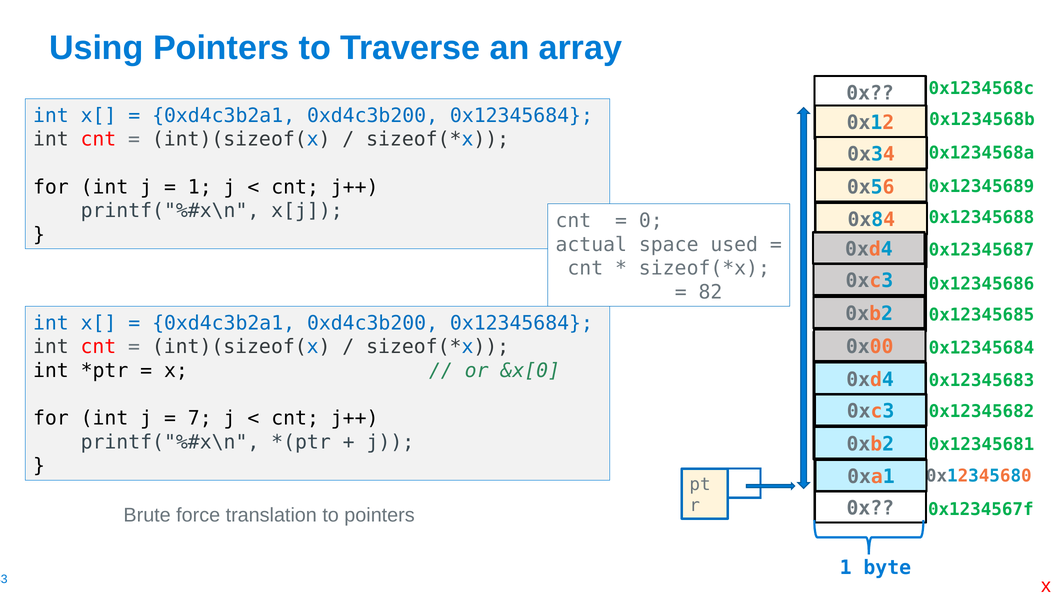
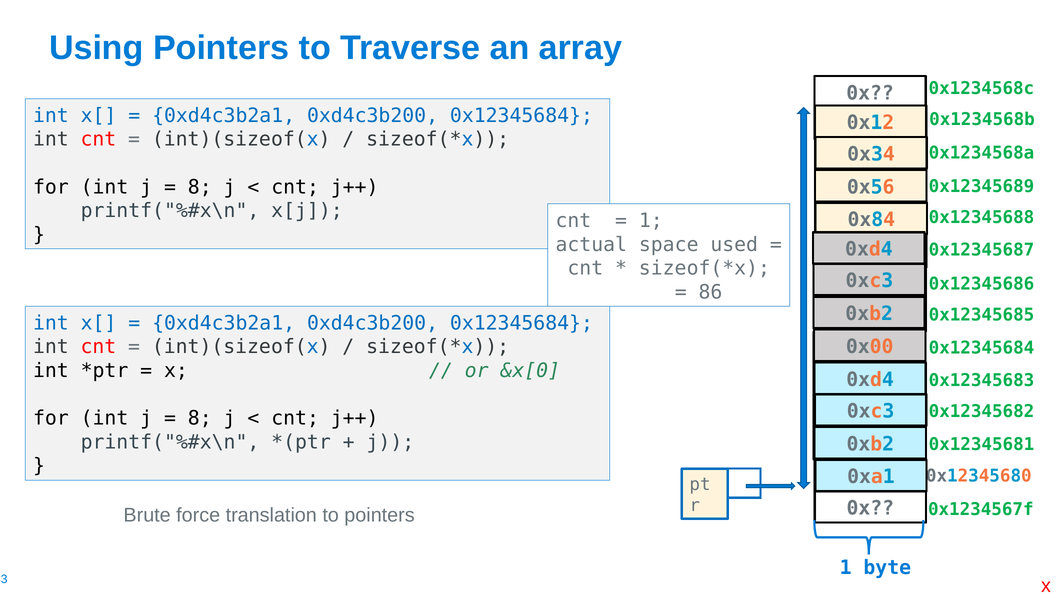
1 at (200, 187): 1 -> 8
0 at (651, 221): 0 -> 1
82: 82 -> 86
7 at (200, 418): 7 -> 8
